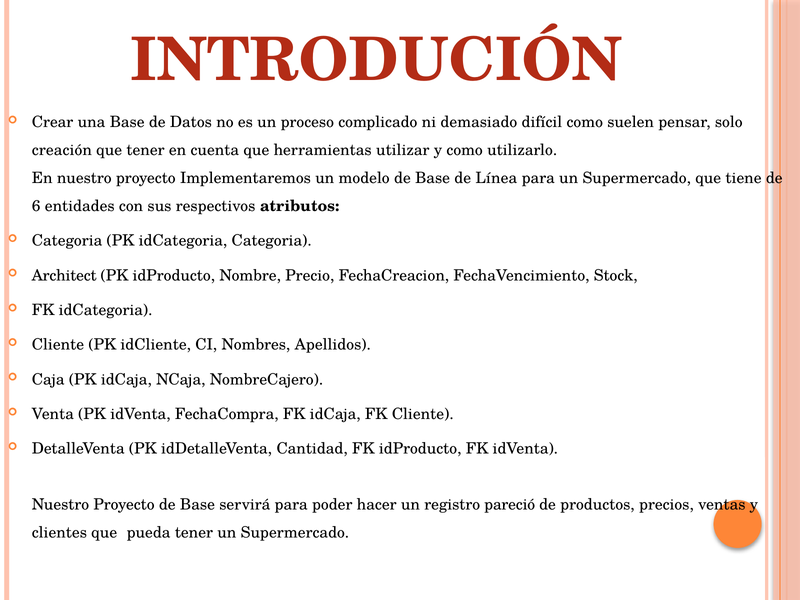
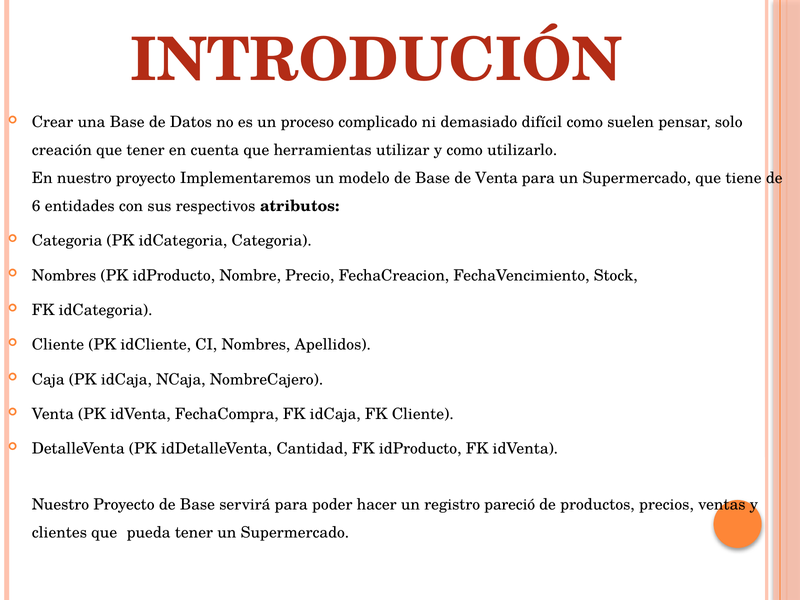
de Línea: Línea -> Venta
Architect at (64, 275): Architect -> Nombres
